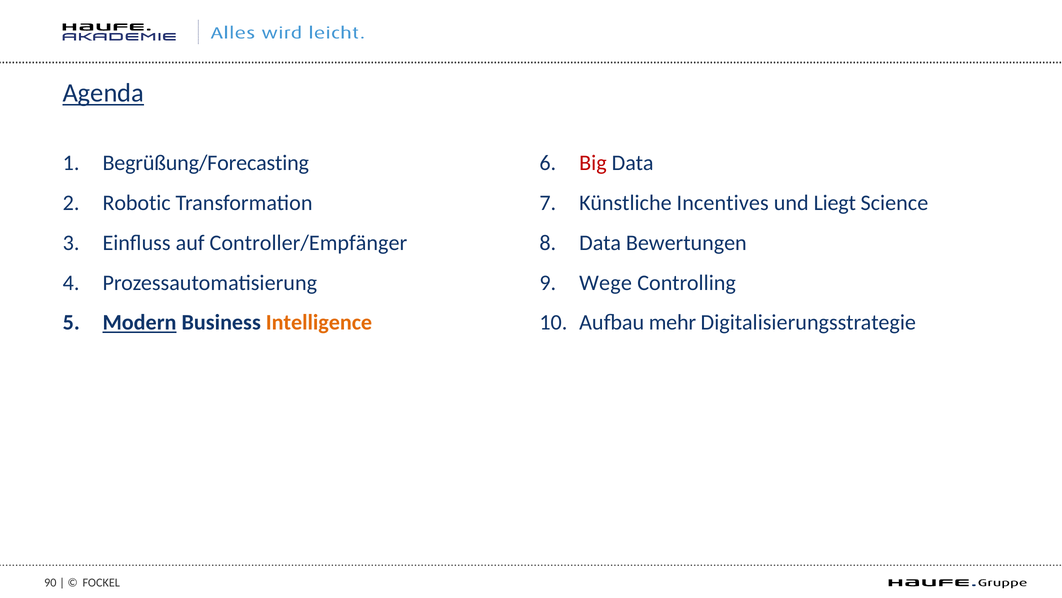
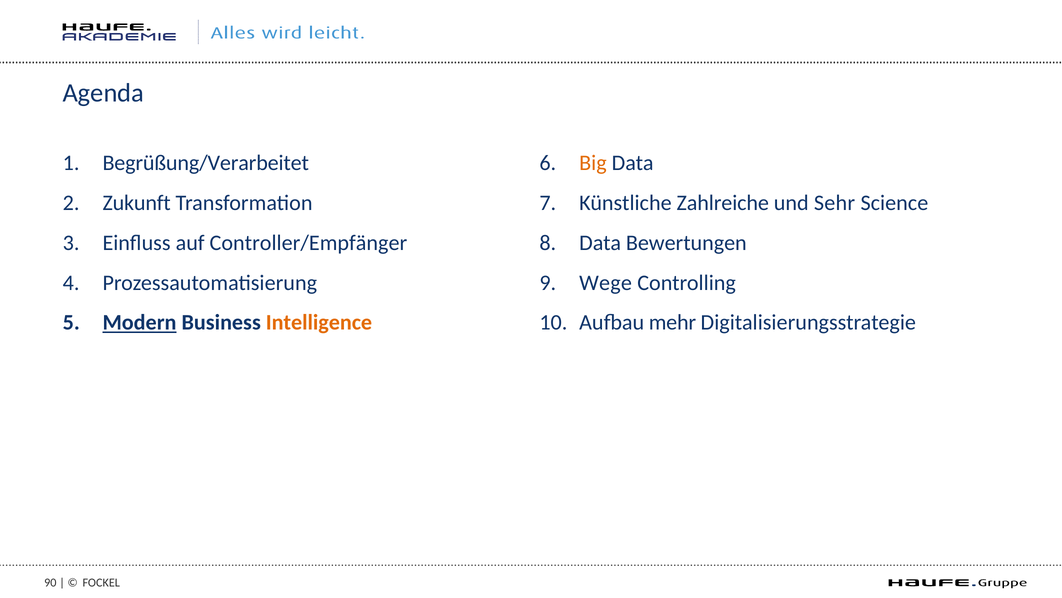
Agenda underline: present -> none
Begrüßung/Forecasting: Begrüßung/Forecasting -> Begrüßung/Verarbeitet
Big colour: red -> orange
Robotic: Robotic -> Zukunft
Incentives: Incentives -> Zahlreiche
Liegt: Liegt -> Sehr
